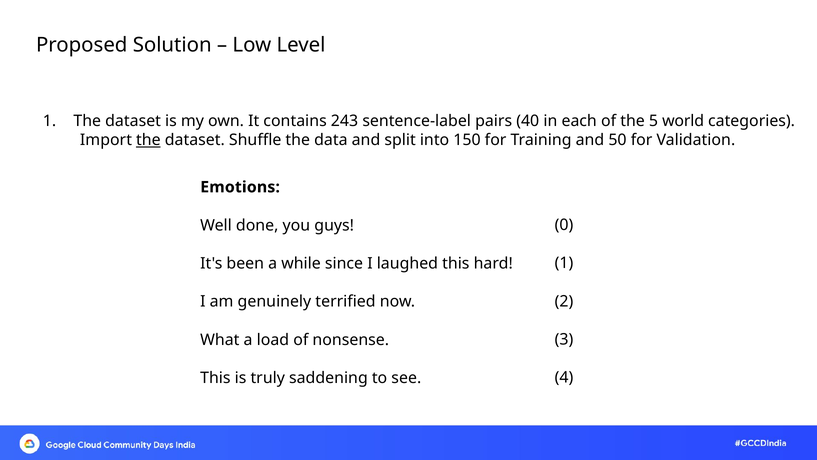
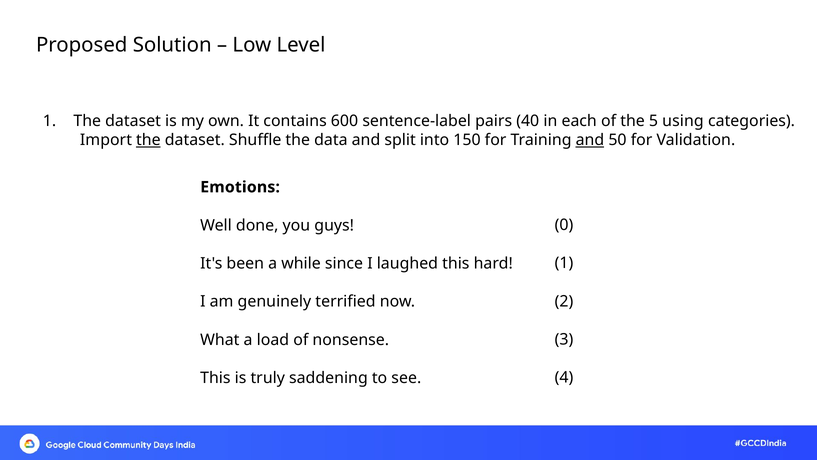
243: 243 -> 600
world: world -> using
and at (590, 140) underline: none -> present
